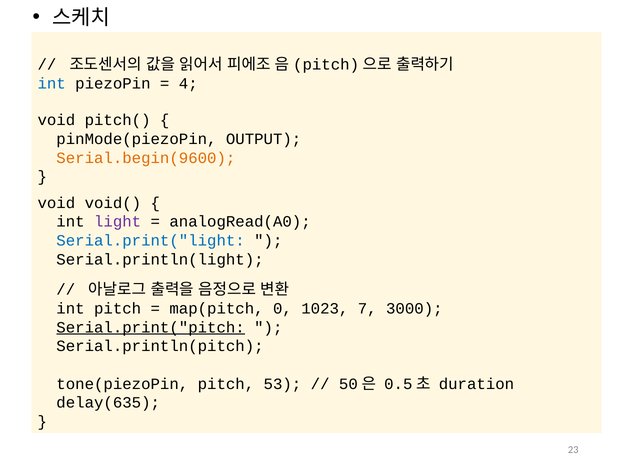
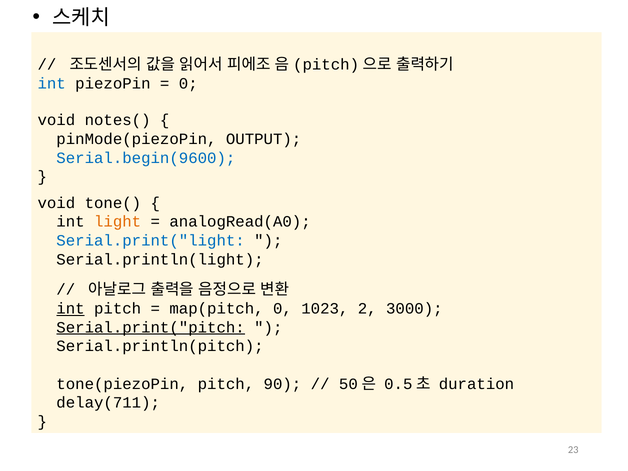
4 at (188, 84): 4 -> 0
pitch(: pitch( -> notes(
Serial.begin(9600 colour: orange -> blue
void(: void( -> tone(
light colour: purple -> orange
int at (71, 309) underline: none -> present
7: 7 -> 2
53: 53 -> 90
delay(635: delay(635 -> delay(711
